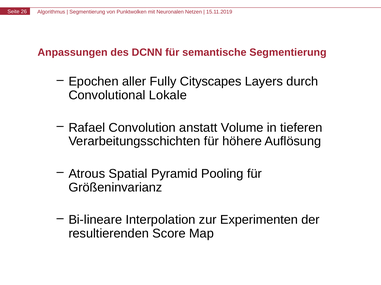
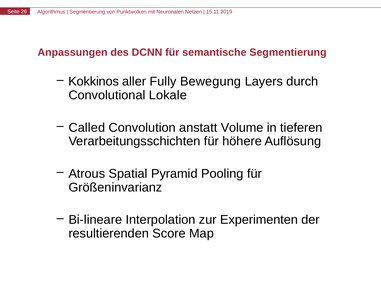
Epochen: Epochen -> Kokkinos
Cityscapes: Cityscapes -> Bewegung
Rafael: Rafael -> Called
